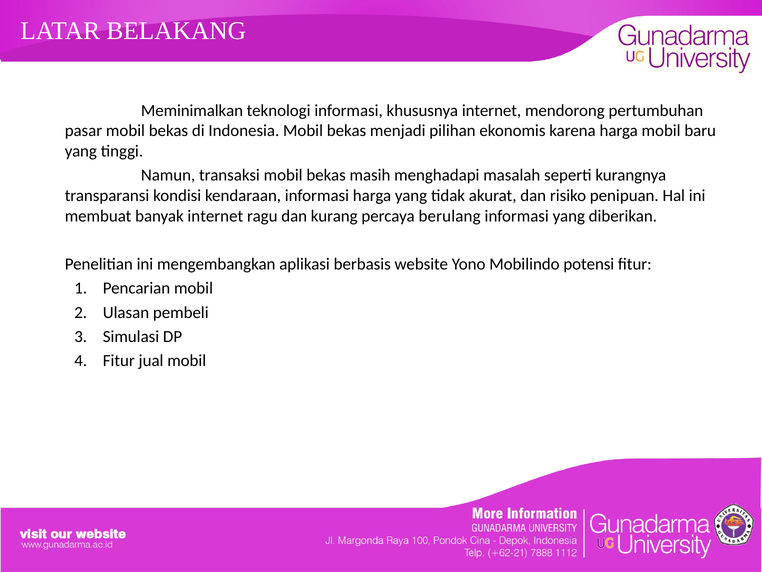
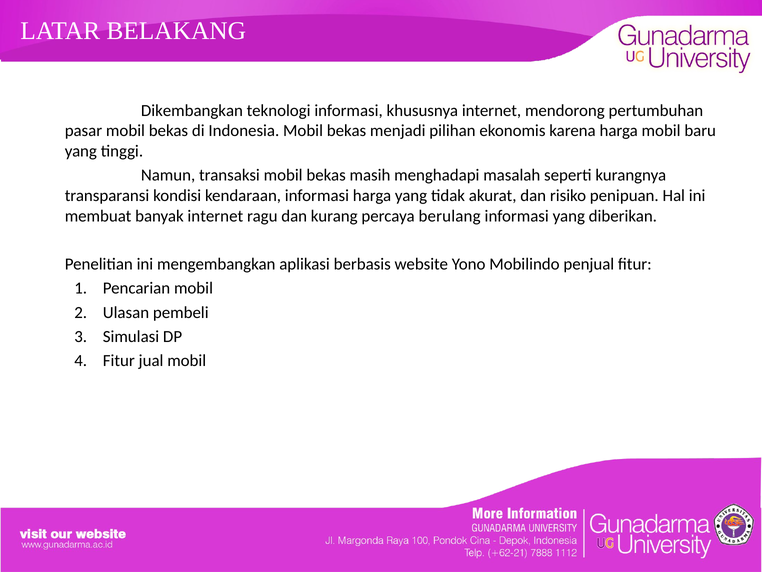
Meminimalkan: Meminimalkan -> Dikembangkan
potensi: potensi -> penjual
